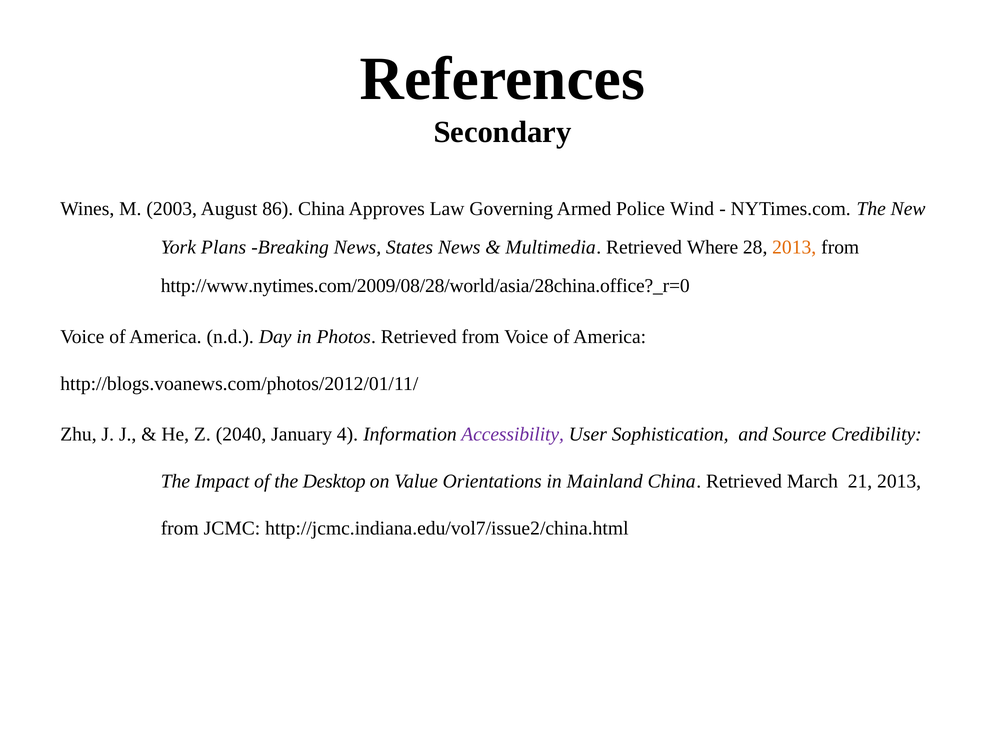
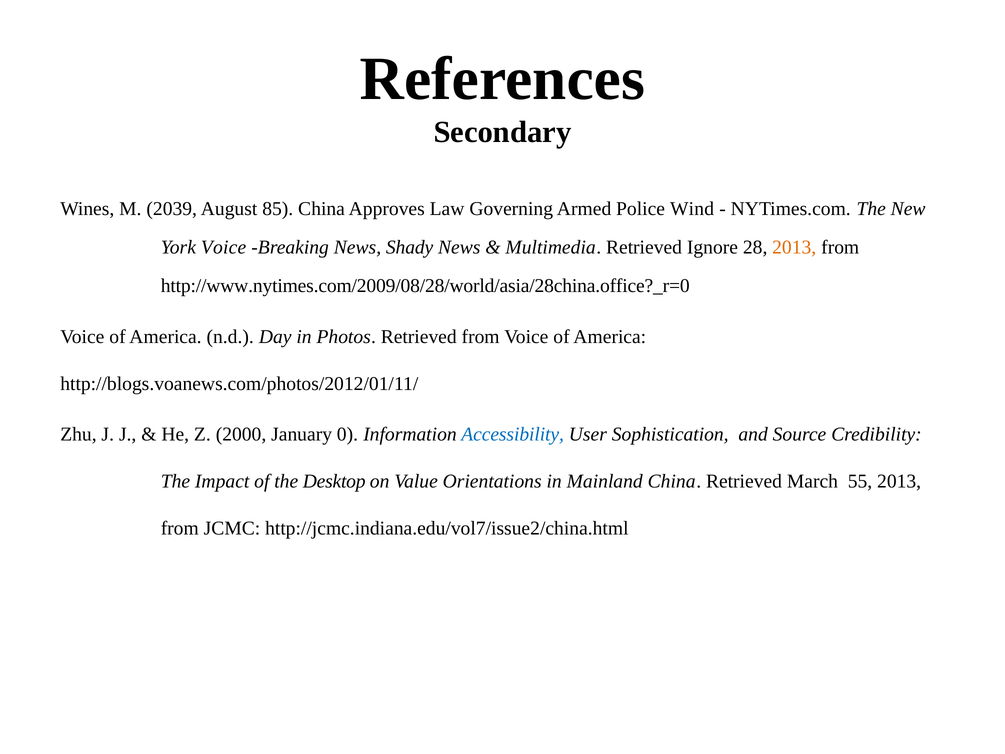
2003: 2003 -> 2039
86: 86 -> 85
York Plans: Plans -> Voice
States: States -> Shady
Where: Where -> Ignore
2040: 2040 -> 2000
4: 4 -> 0
Accessibility colour: purple -> blue
21: 21 -> 55
